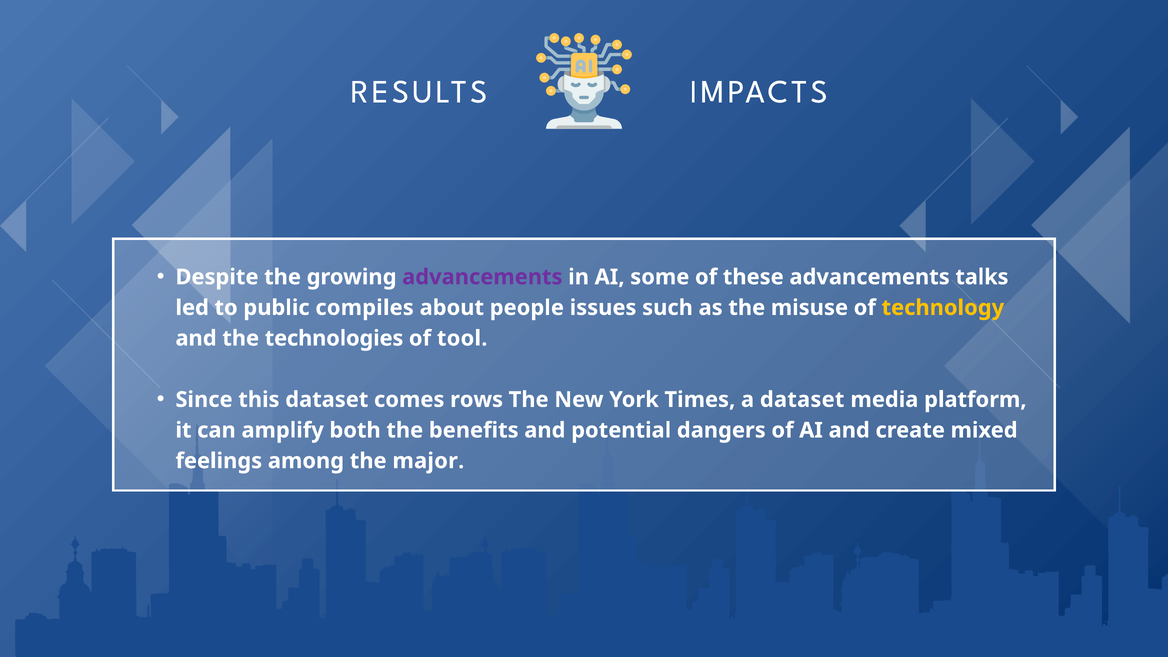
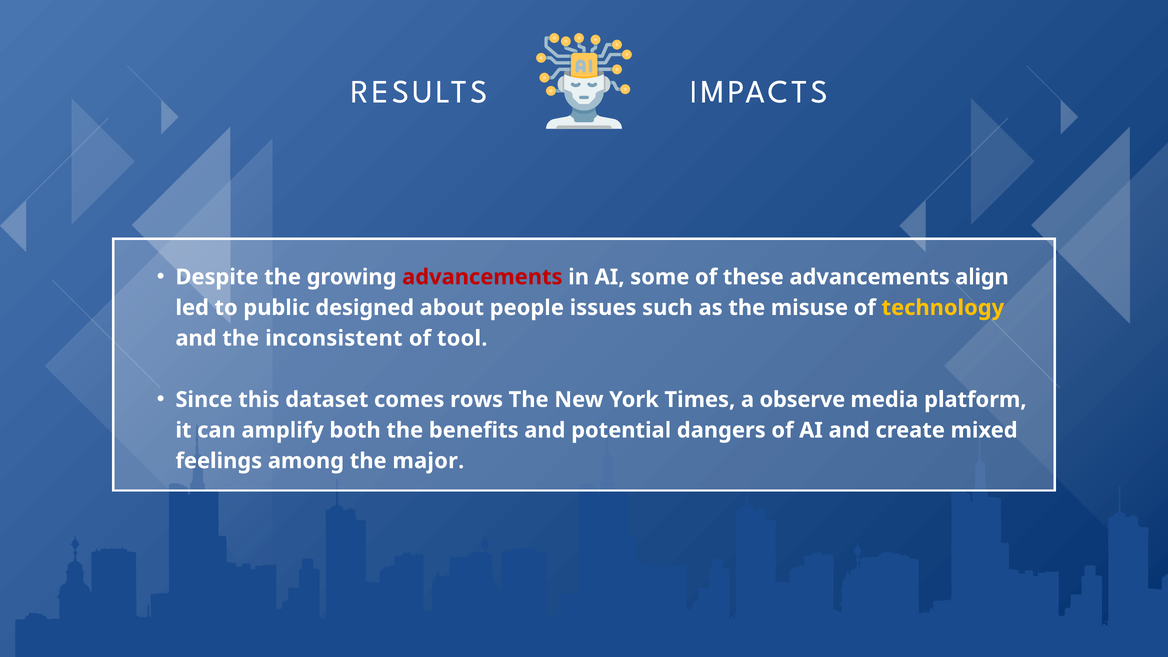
advancements at (482, 277) colour: purple -> red
talks: talks -> align
compiles: compiles -> designed
technologies: technologies -> inconsistent
a dataset: dataset -> observe
